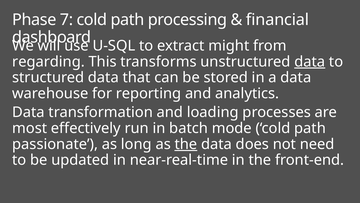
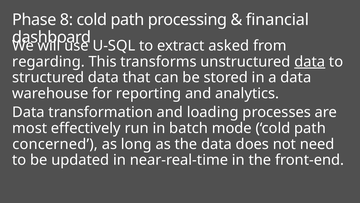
7: 7 -> 8
might: might -> asked
passionate: passionate -> concerned
the at (186, 144) underline: present -> none
